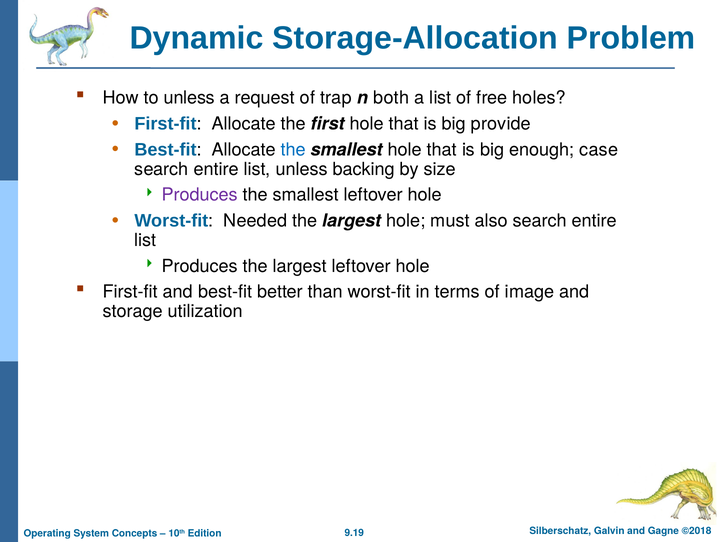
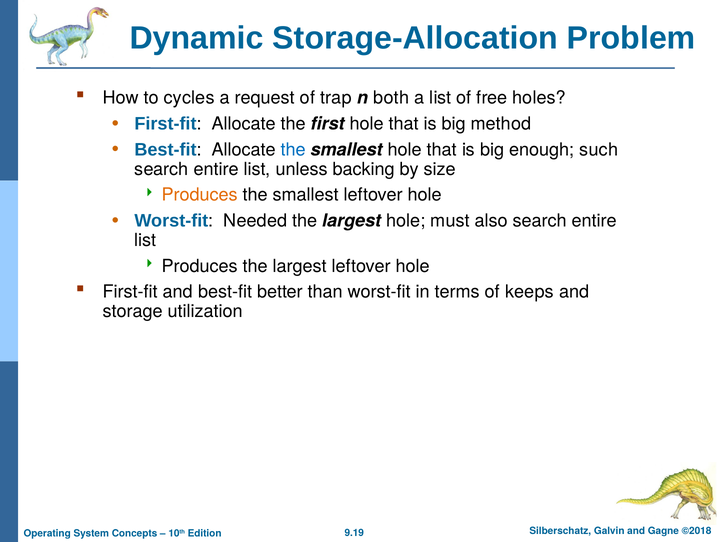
to unless: unless -> cycles
provide: provide -> method
case: case -> such
Produces at (200, 195) colour: purple -> orange
image: image -> keeps
